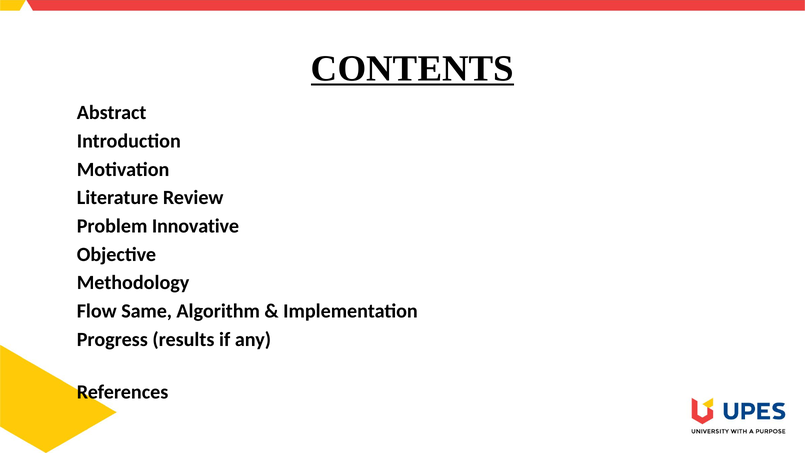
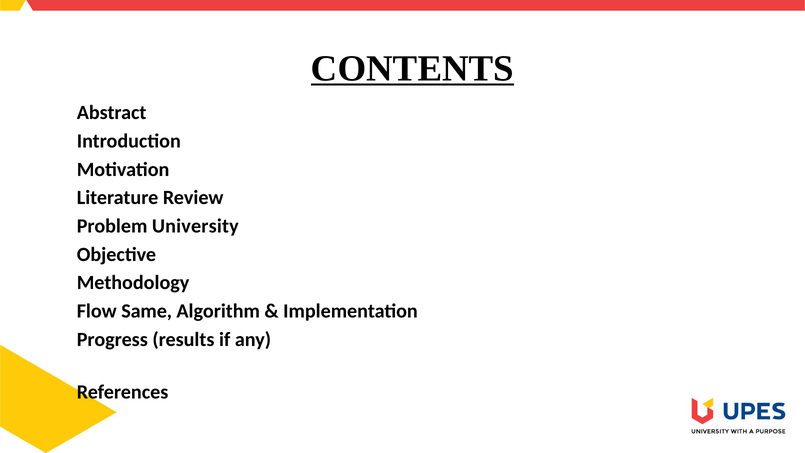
Innovative: Innovative -> University
